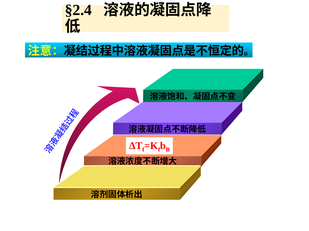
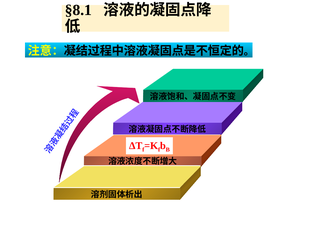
§2.4: §2.4 -> §8.1
